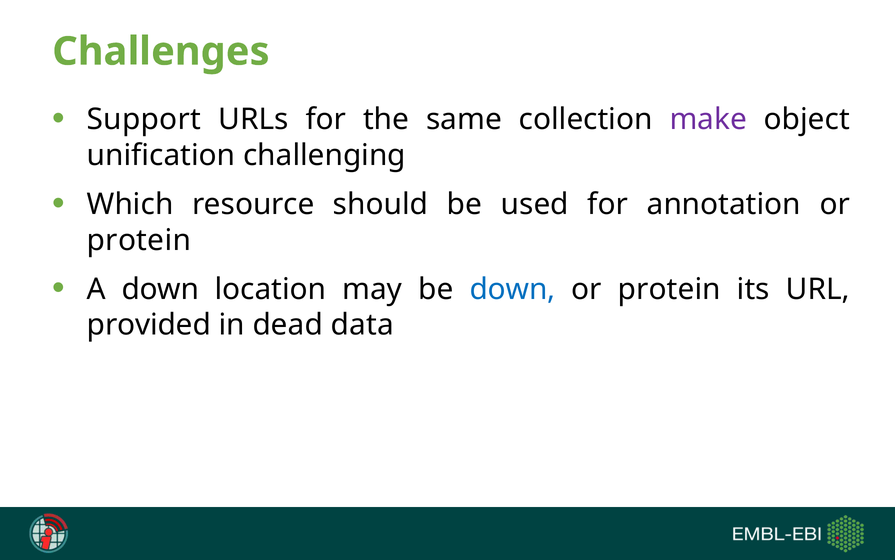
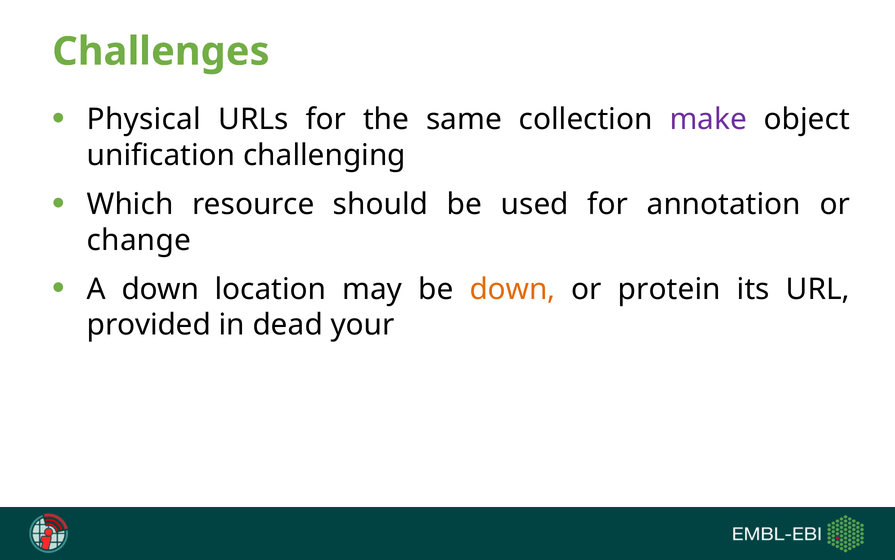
Support: Support -> Physical
protein at (139, 240): protein -> change
down at (512, 289) colour: blue -> orange
data: data -> your
